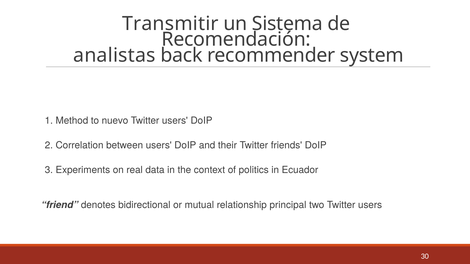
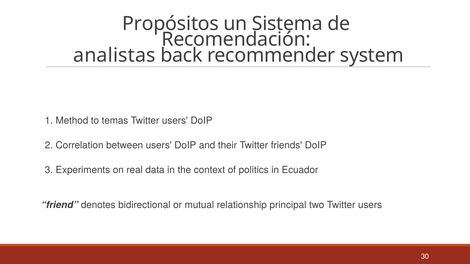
Transmitir: Transmitir -> Propósitos
nuevo: nuevo -> temas
